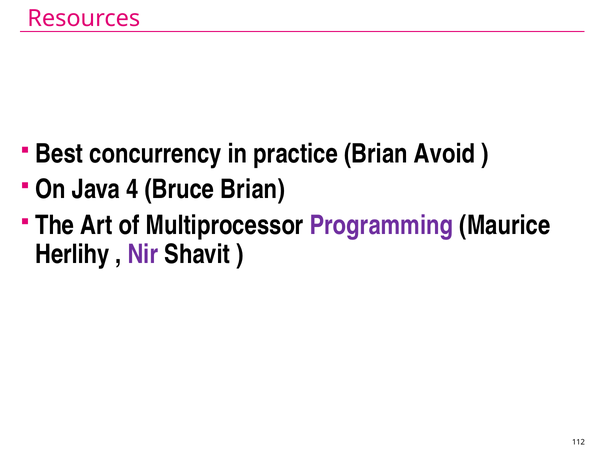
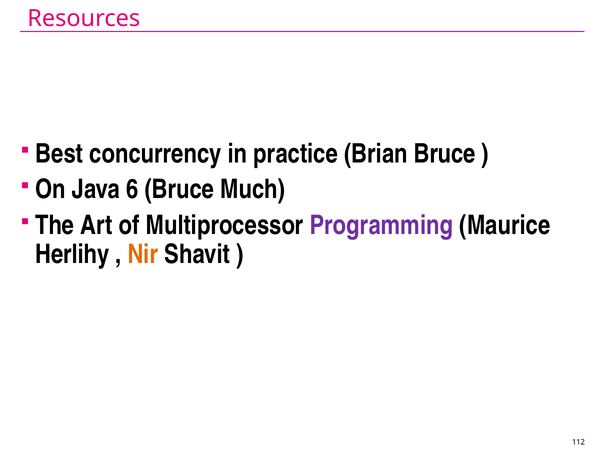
Brian Avoid: Avoid -> Bruce
4: 4 -> 6
Bruce Brian: Brian -> Much
Nir colour: purple -> orange
